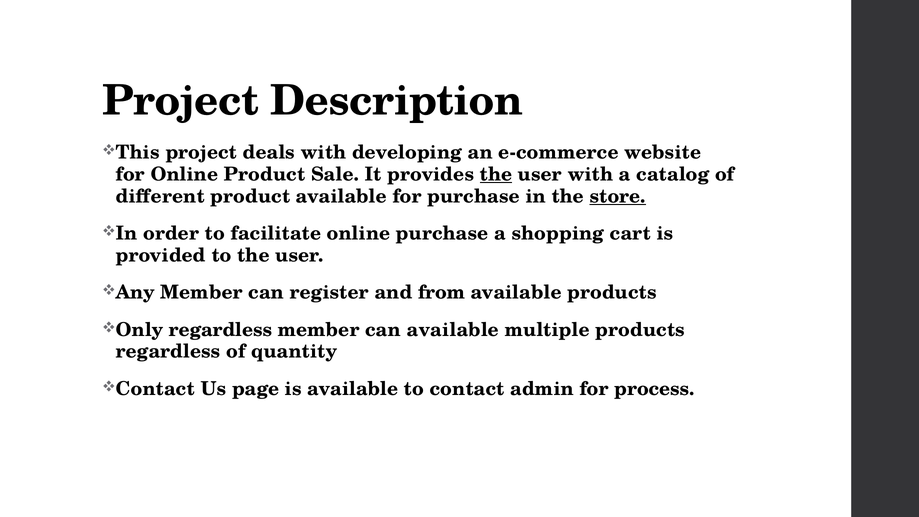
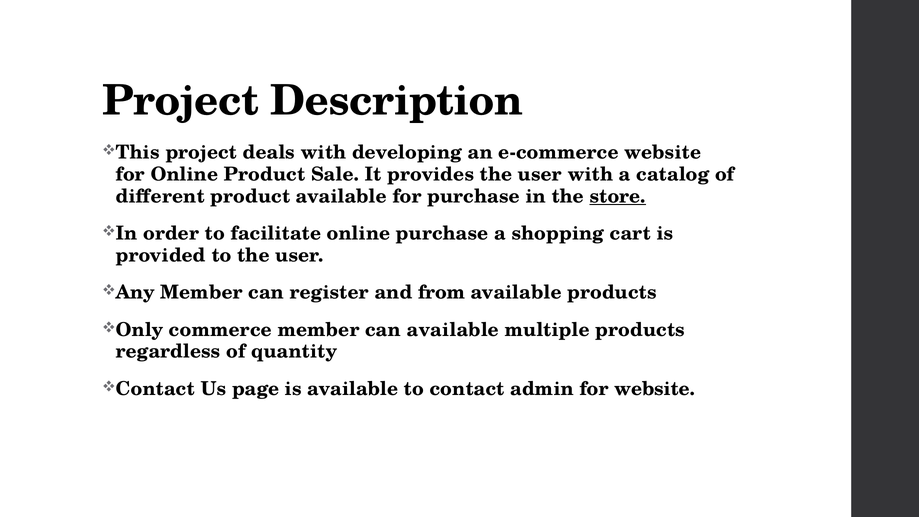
the at (496, 174) underline: present -> none
Only regardless: regardless -> commerce
for process: process -> website
